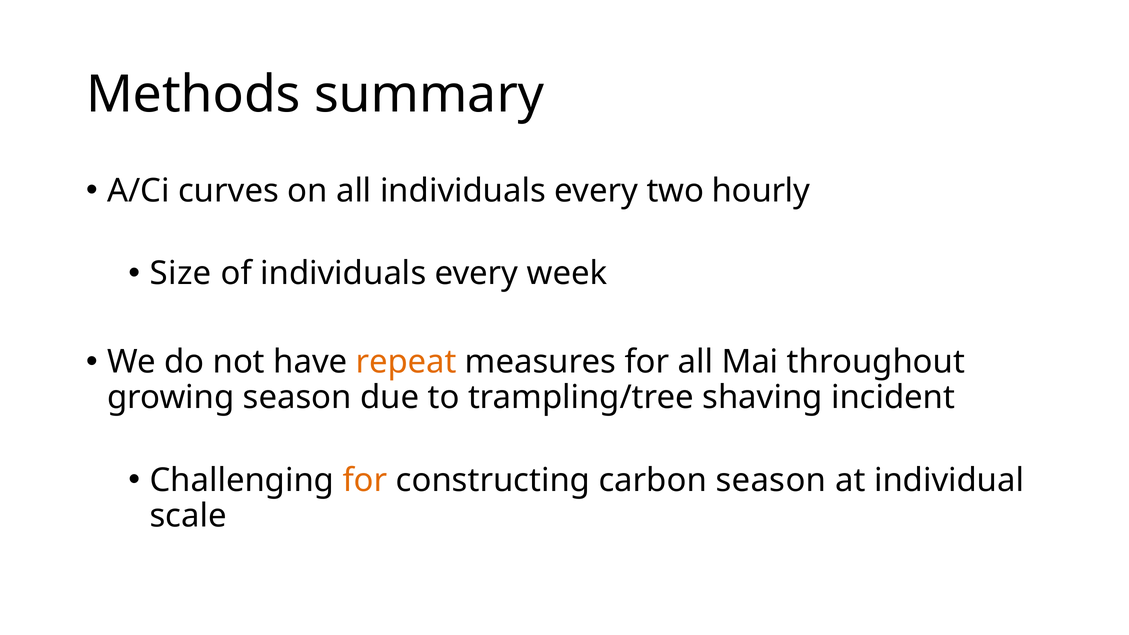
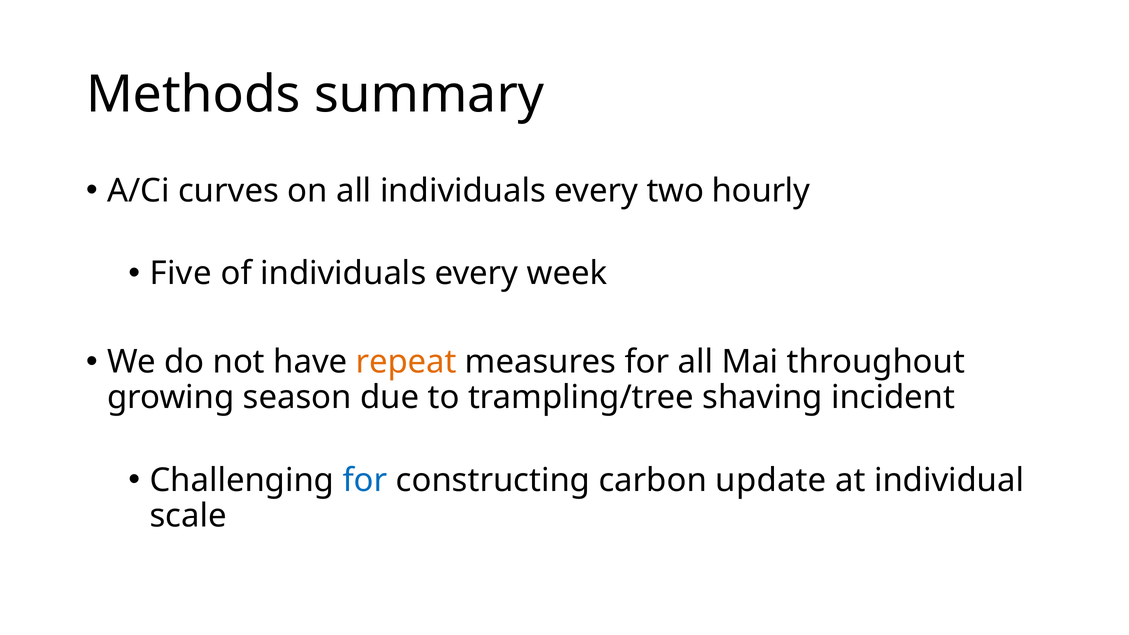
Size: Size -> Five
for at (365, 480) colour: orange -> blue
carbon season: season -> update
